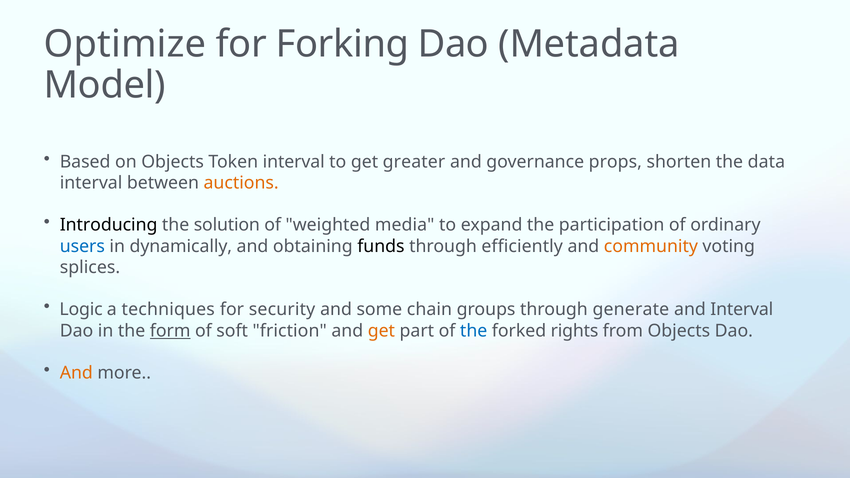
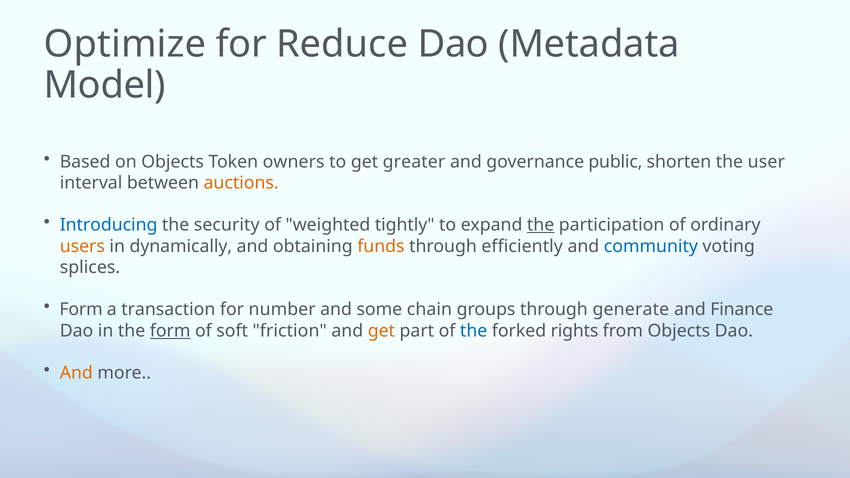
Forking: Forking -> Reduce
Token interval: interval -> owners
props: props -> public
data: data -> user
Introducing colour: black -> blue
solution: solution -> security
media: media -> tightly
the at (541, 225) underline: none -> present
users colour: blue -> orange
funds colour: black -> orange
community colour: orange -> blue
Logic at (81, 310): Logic -> Form
techniques: techniques -> transaction
security: security -> number
and Interval: Interval -> Finance
